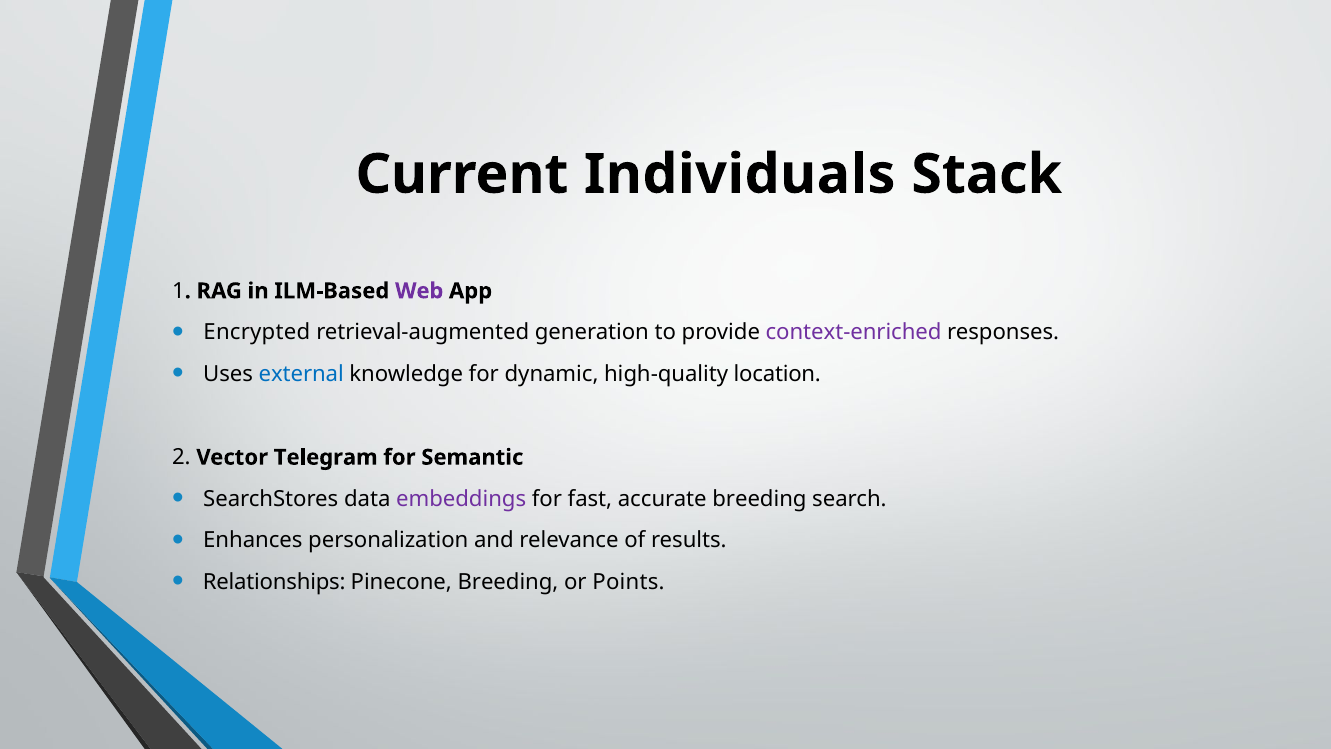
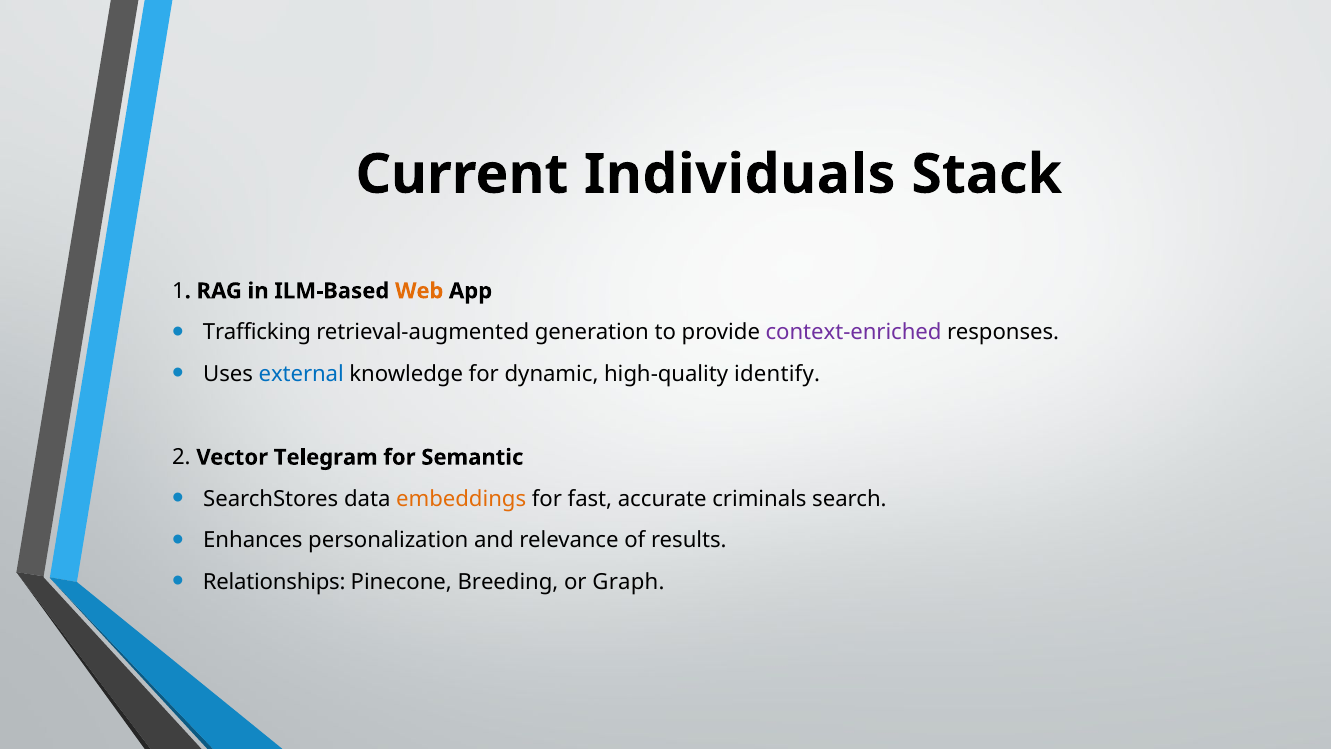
Web colour: purple -> orange
Encrypted: Encrypted -> Trafficking
location: location -> identify
embeddings colour: purple -> orange
accurate breeding: breeding -> criminals
Points: Points -> Graph
